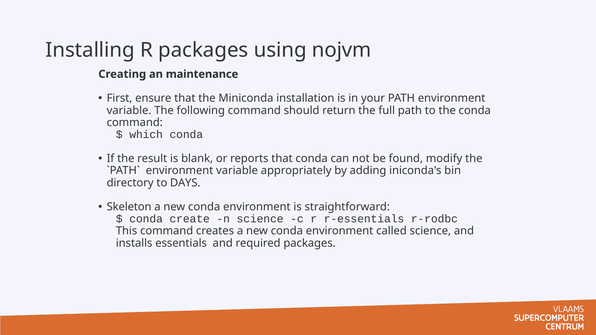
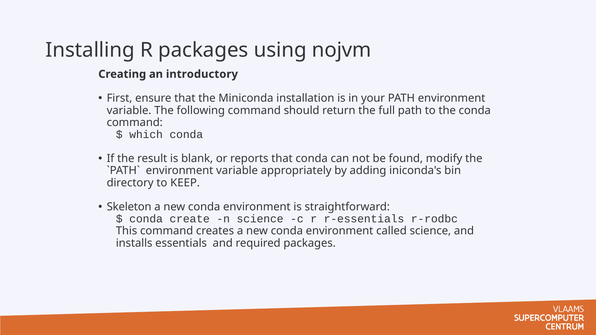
maintenance: maintenance -> introductory
DAYS: DAYS -> KEEP
